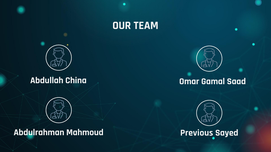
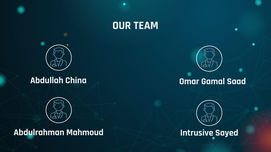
Previous: Previous -> Intrusive
